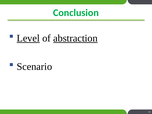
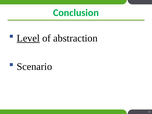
abstraction underline: present -> none
